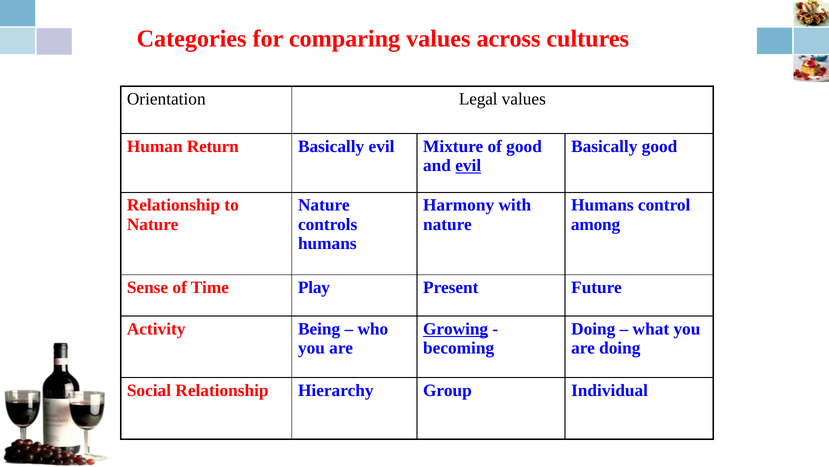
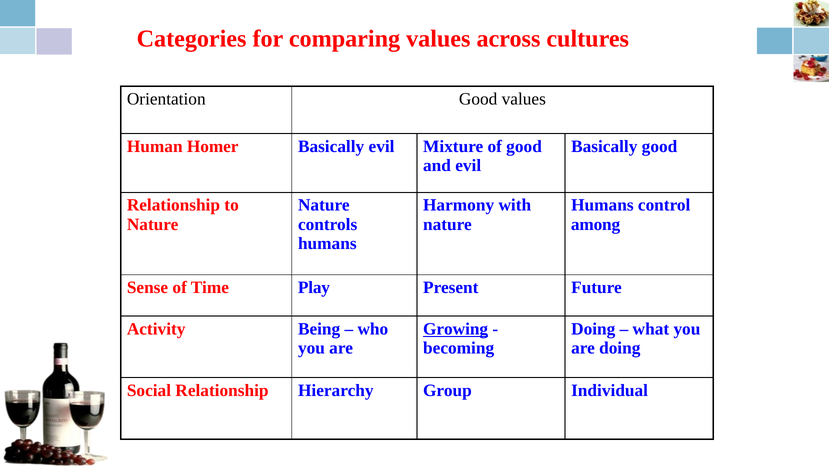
Orientation Legal: Legal -> Good
Return: Return -> Homer
evil at (468, 165) underline: present -> none
